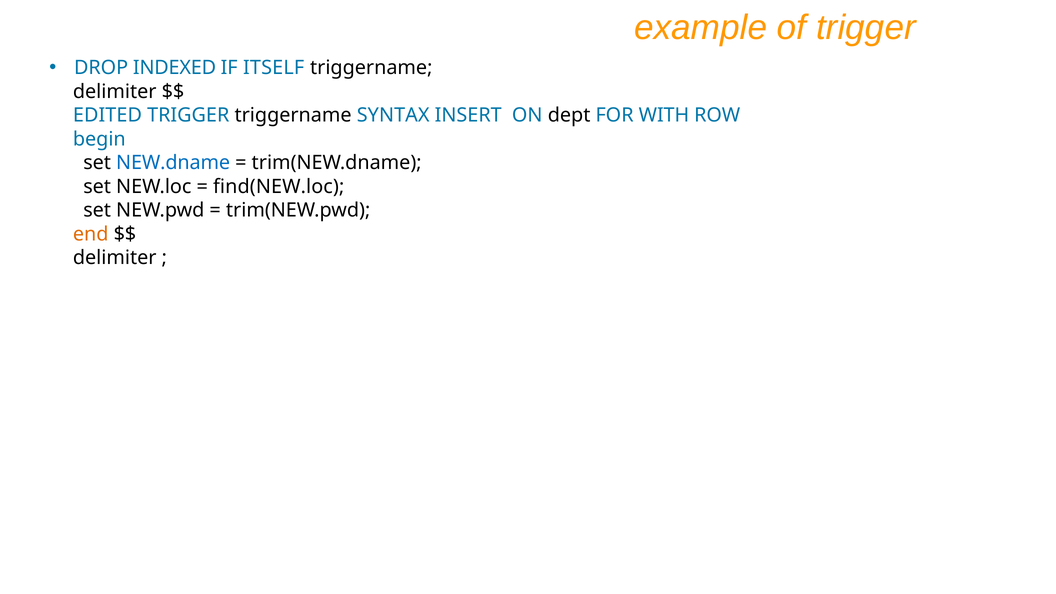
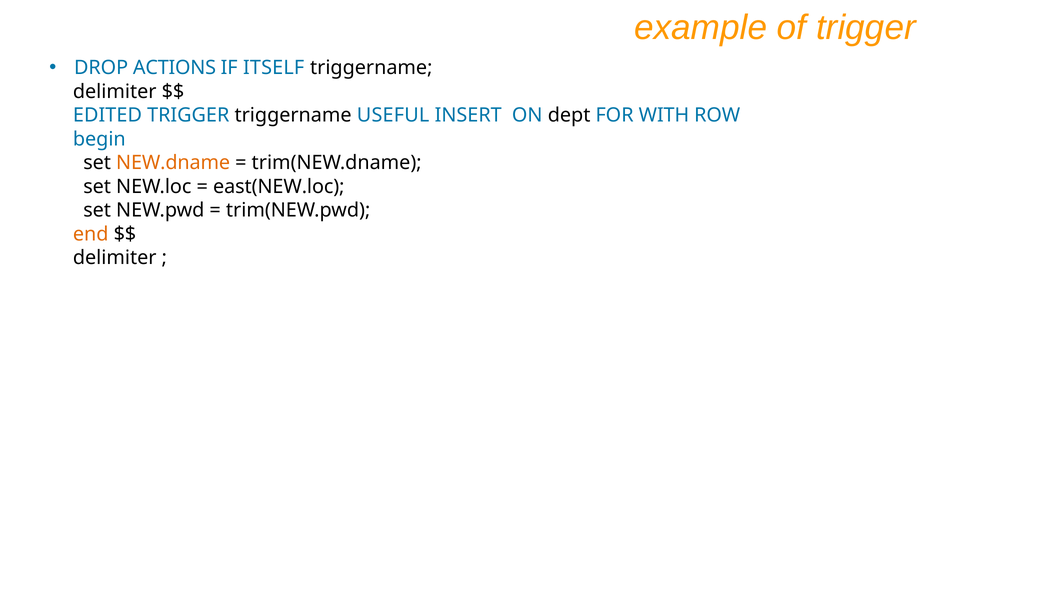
INDEXED: INDEXED -> ACTIONS
SYNTAX: SYNTAX -> USEFUL
NEW.dname colour: blue -> orange
find(NEW.loc: find(NEW.loc -> east(NEW.loc
